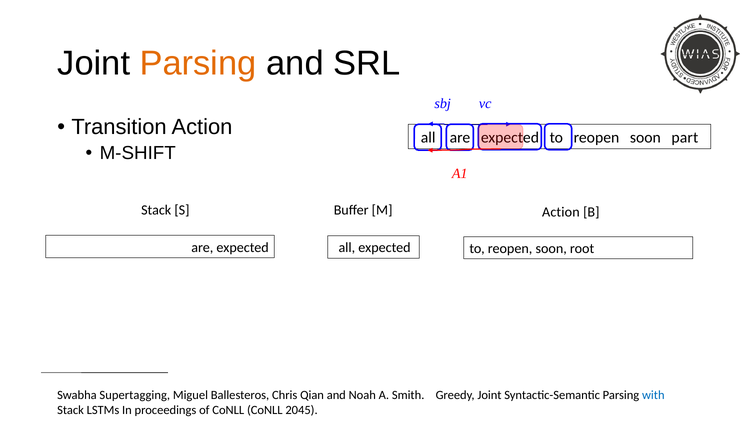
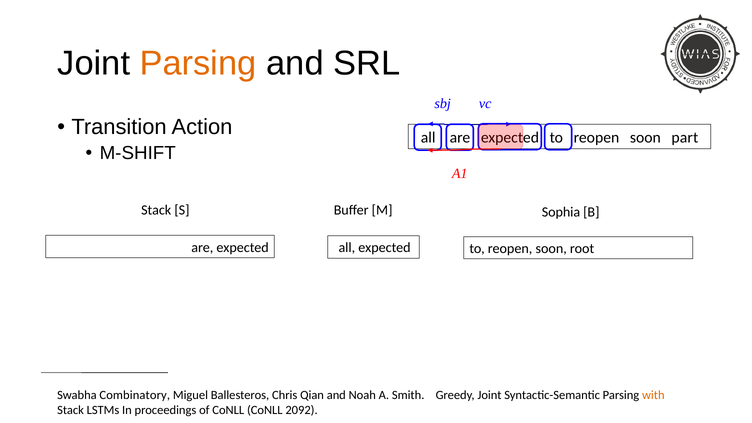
M Action: Action -> Sophia
Supertagging: Supertagging -> Combinatory
with colour: blue -> orange
2045: 2045 -> 2092
